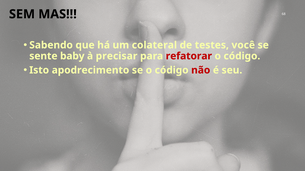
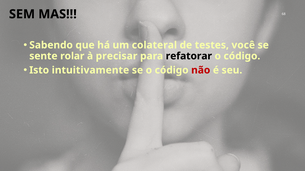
baby: baby -> rolar
refatorar colour: red -> black
apodrecimento: apodrecimento -> intuitivamente
